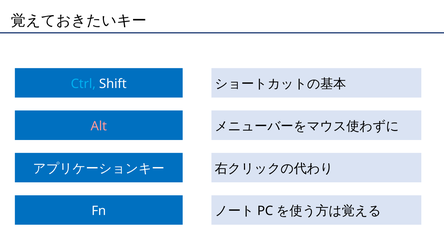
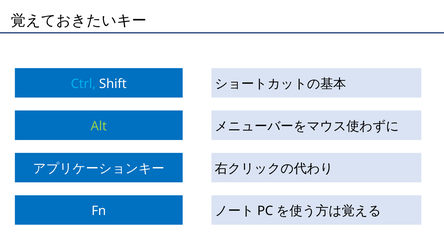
Alt colour: pink -> light green
